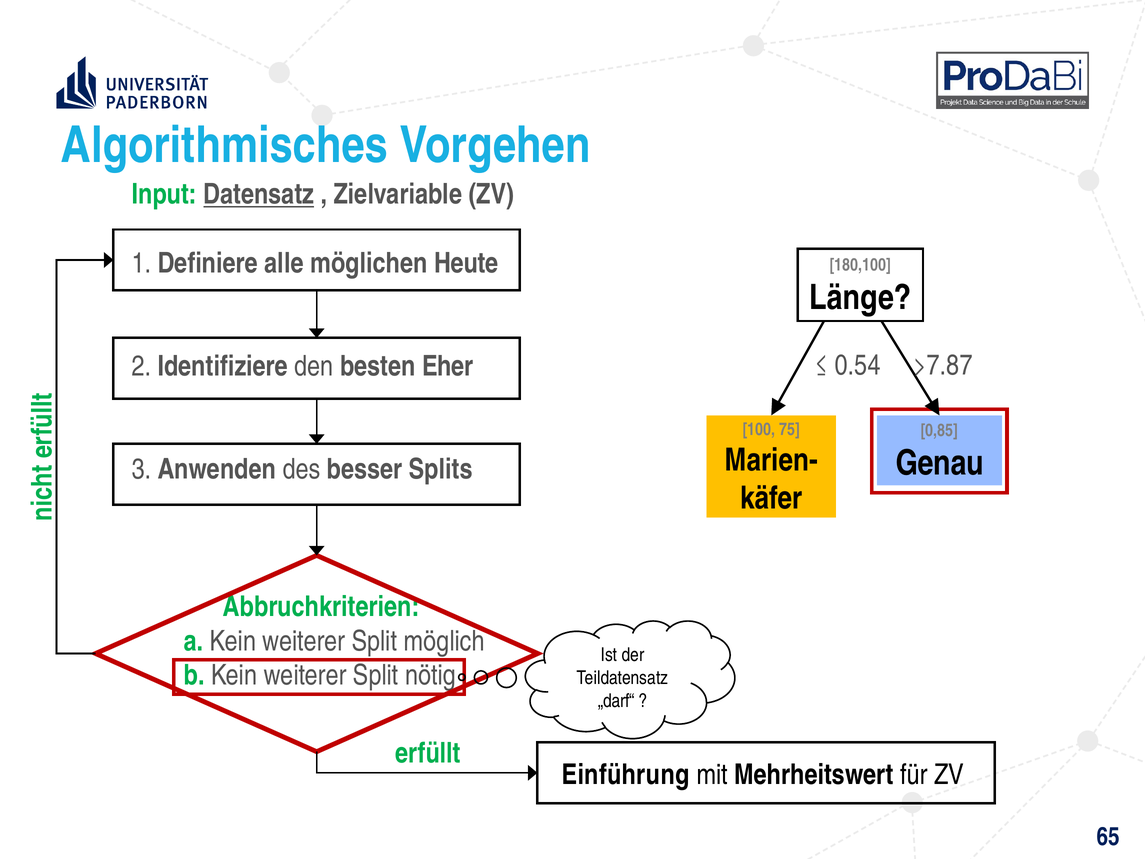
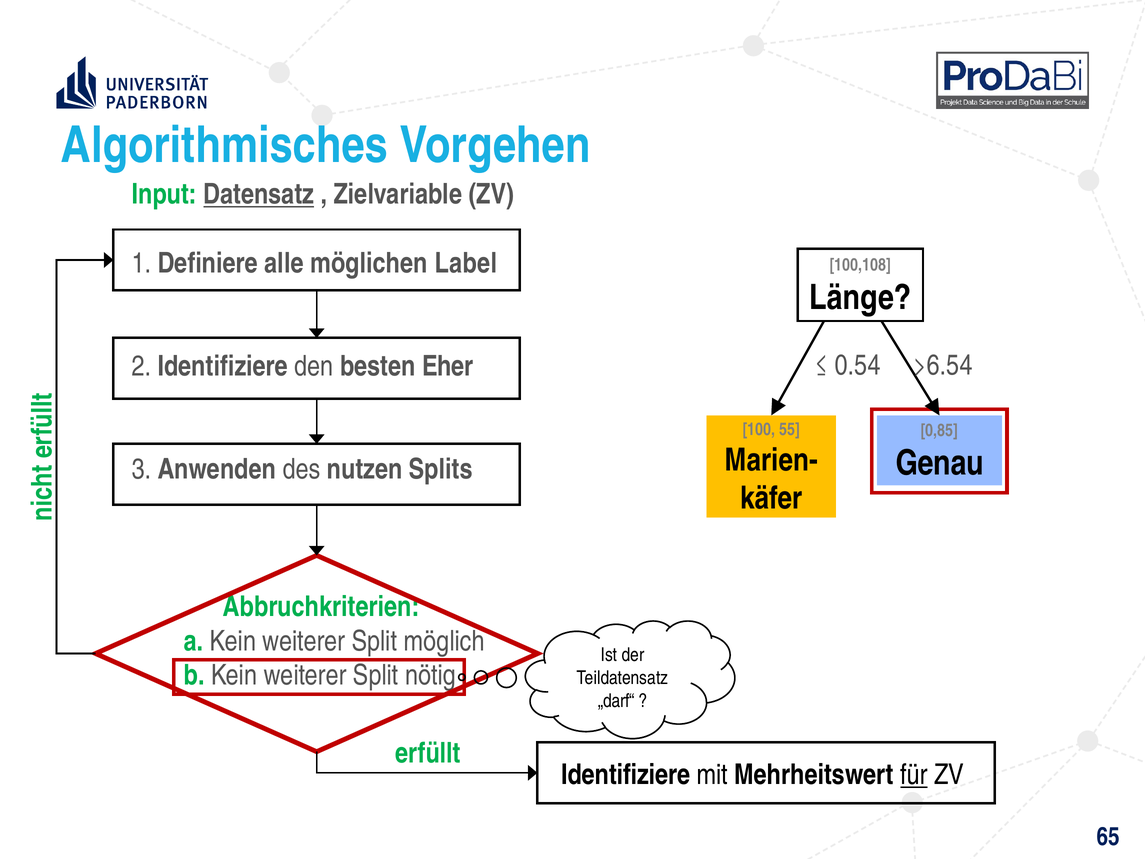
Heute: Heute -> Label
180,100: 180,100 -> 100,108
>7.87: >7.87 -> >6.54
75: 75 -> 55
besser: besser -> nutzen
Einführung at (626, 775): Einführung -> Identifiziere
für underline: none -> present
